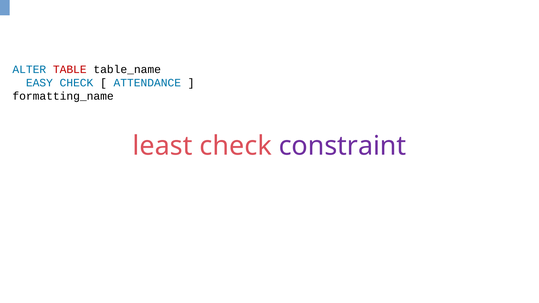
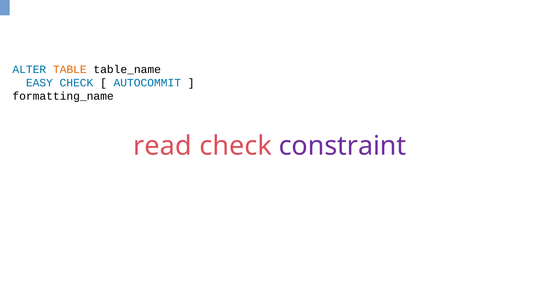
TABLE colour: red -> orange
ATTENDANCE: ATTENDANCE -> AUTOCOMMIT
least: least -> read
